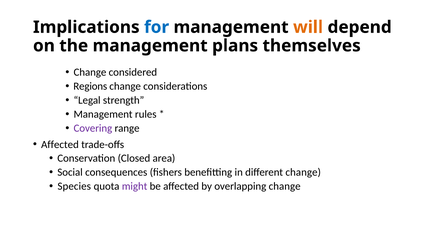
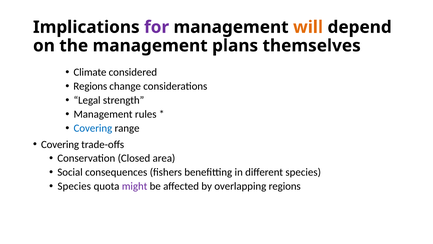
for colour: blue -> purple
Change at (90, 72): Change -> Climate
Covering at (93, 128) colour: purple -> blue
Affected at (60, 144): Affected -> Covering
different change: change -> species
overlapping change: change -> regions
